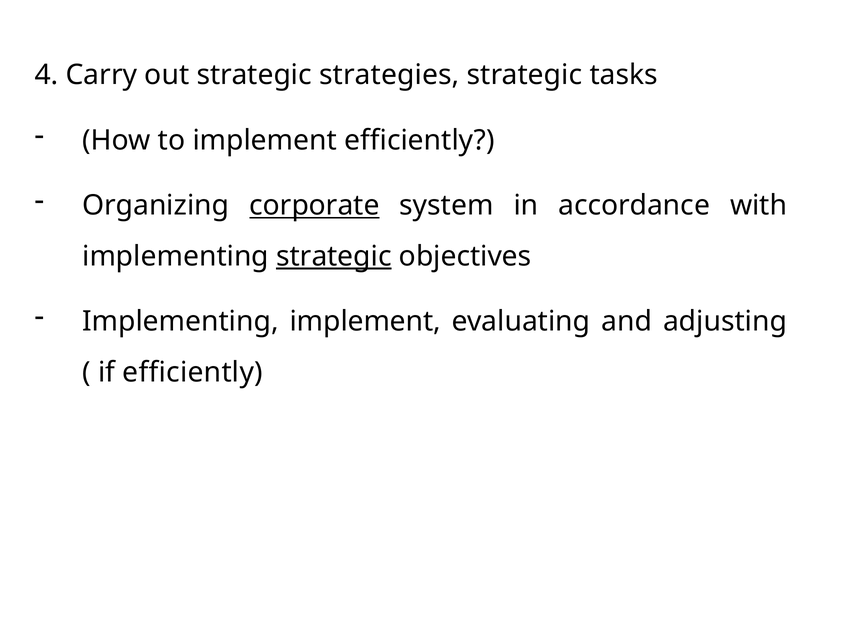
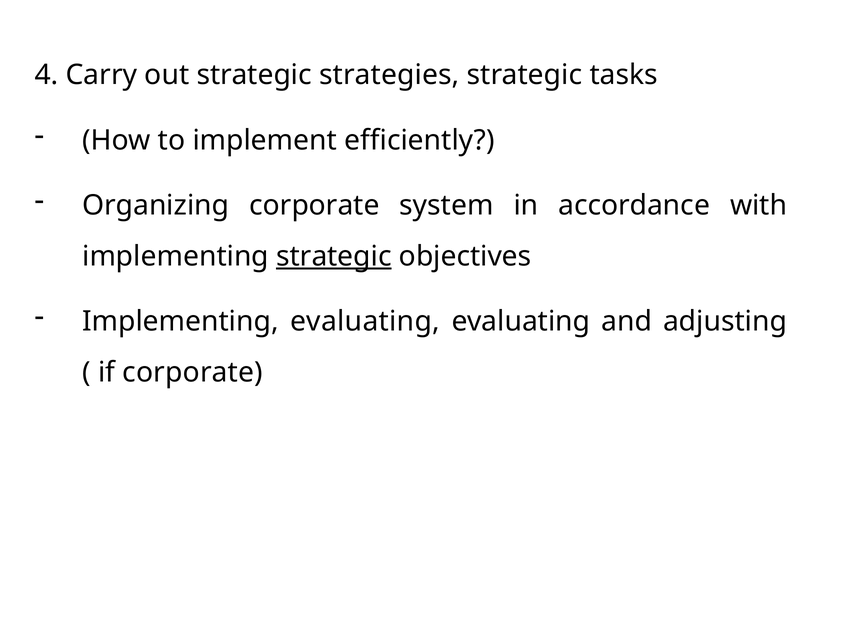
corporate at (314, 205) underline: present -> none
Implementing implement: implement -> evaluating
if efficiently: efficiently -> corporate
